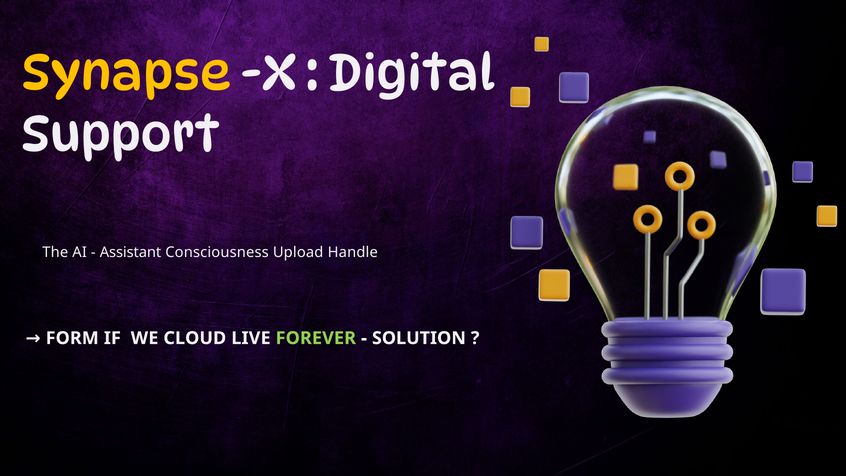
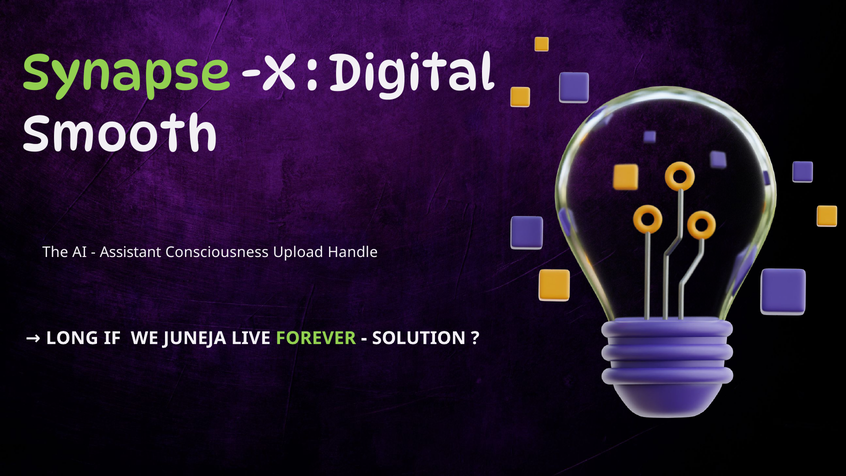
Synapse colour: yellow -> light green
Support: Support -> Smooth
FORM: FORM -> LONG
CLOUD: CLOUD -> JUNEJA
